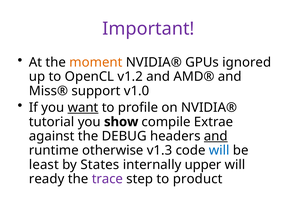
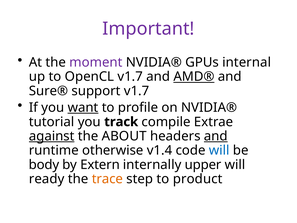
moment colour: orange -> purple
ignored: ignored -> internal
OpenCL v1.2: v1.2 -> v1.7
AMD® underline: none -> present
Miss®: Miss® -> Sure®
support v1.0: v1.0 -> v1.7
show: show -> track
against underline: none -> present
DEBUG: DEBUG -> ABOUT
v1.3: v1.3 -> v1.4
least: least -> body
States: States -> Extern
trace colour: purple -> orange
